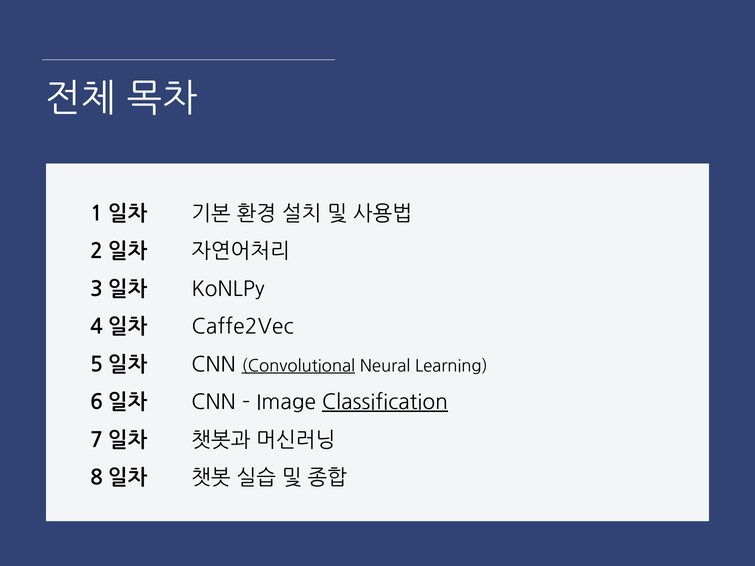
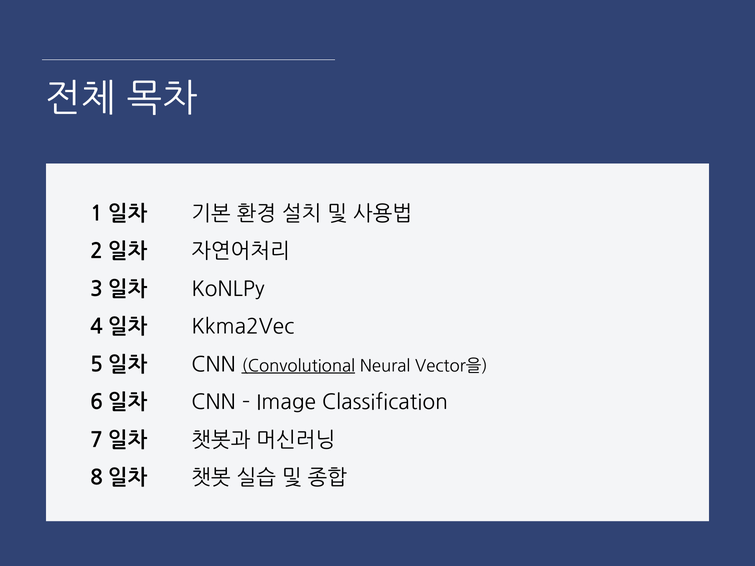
Caffe2Vec: Caffe2Vec -> Kkma2Vec
Learning: Learning -> Vector을
Classification underline: present -> none
